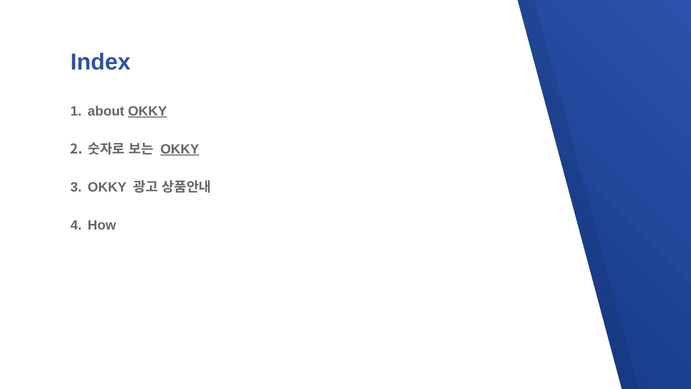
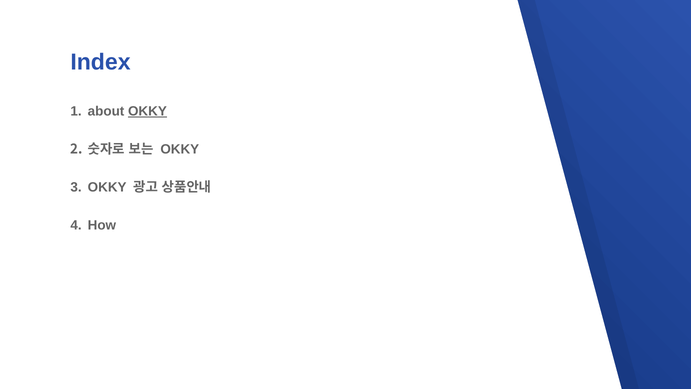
OKKY at (180, 149) underline: present -> none
